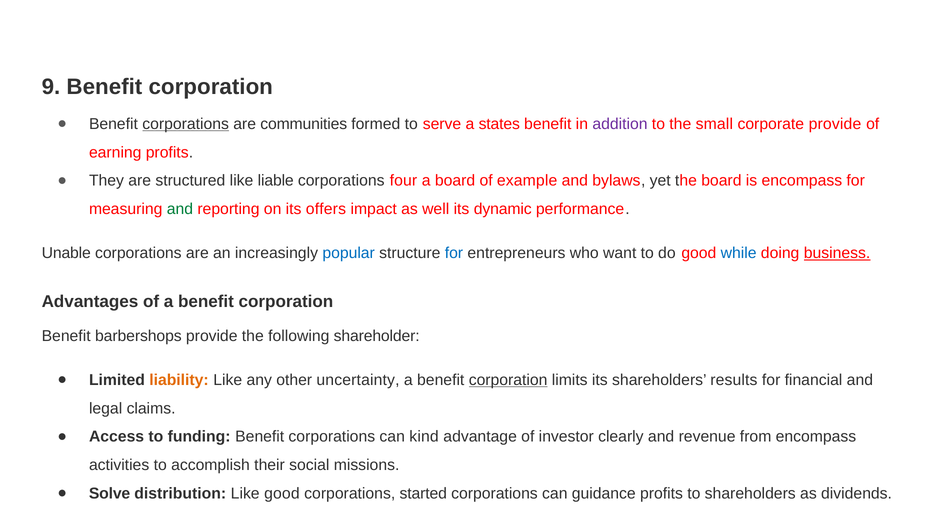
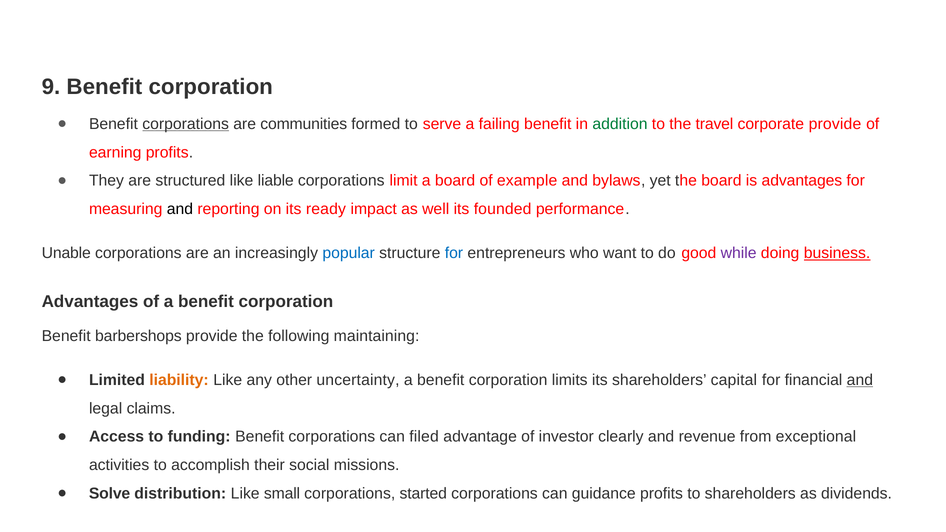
states: states -> failing
addition colour: purple -> green
small: small -> travel
four: four -> limit
is encompass: encompass -> advantages
and at (180, 209) colour: green -> black
offers: offers -> ready
dynamic: dynamic -> founded
while colour: blue -> purple
shareholder: shareholder -> maintaining
corporation at (508, 380) underline: present -> none
results: results -> capital
and at (860, 380) underline: none -> present
kind: kind -> filed
from encompass: encompass -> exceptional
Like good: good -> small
